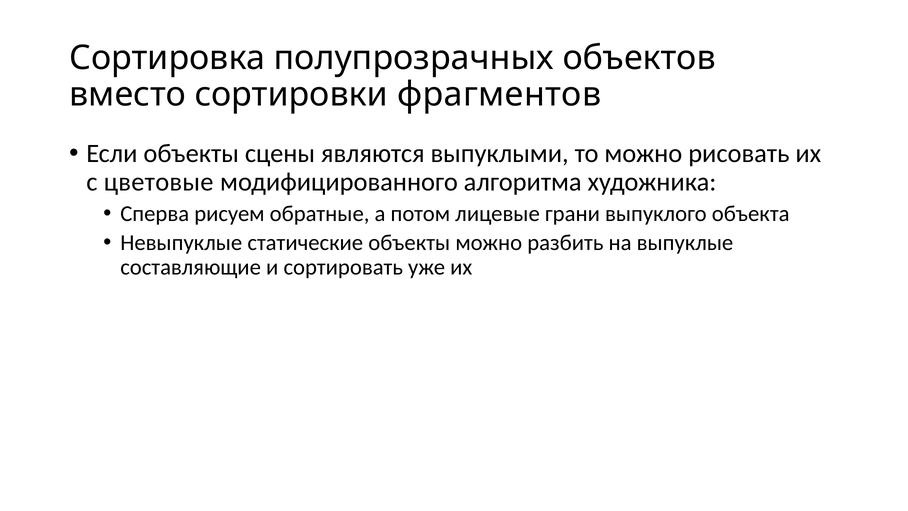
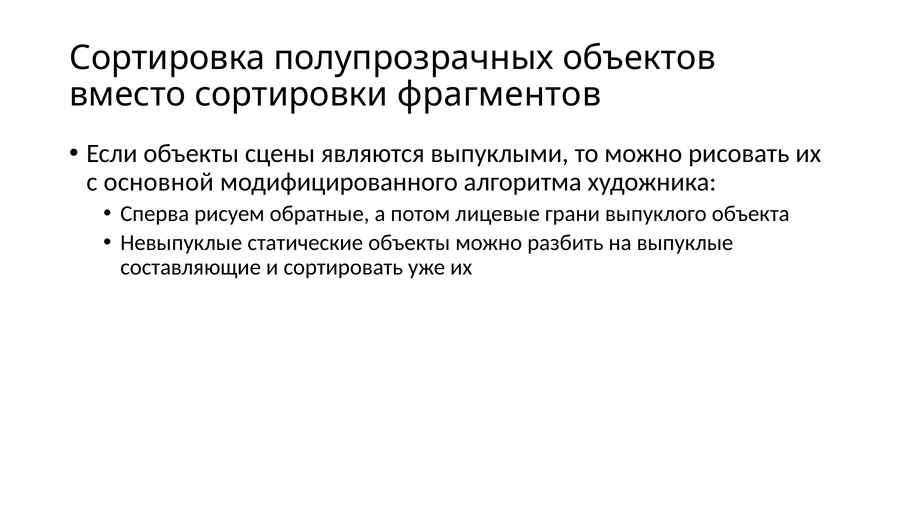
цветовые: цветовые -> основной
